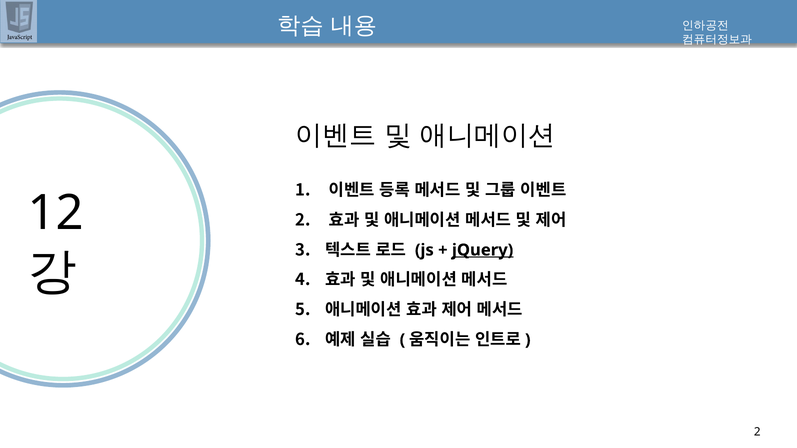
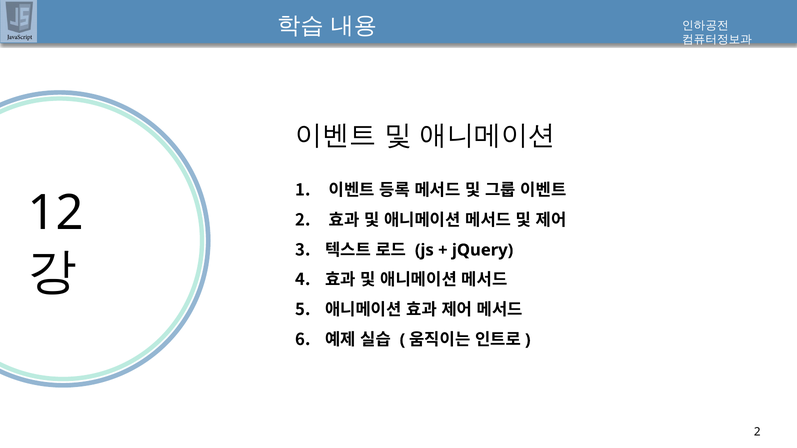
jQuery underline: present -> none
